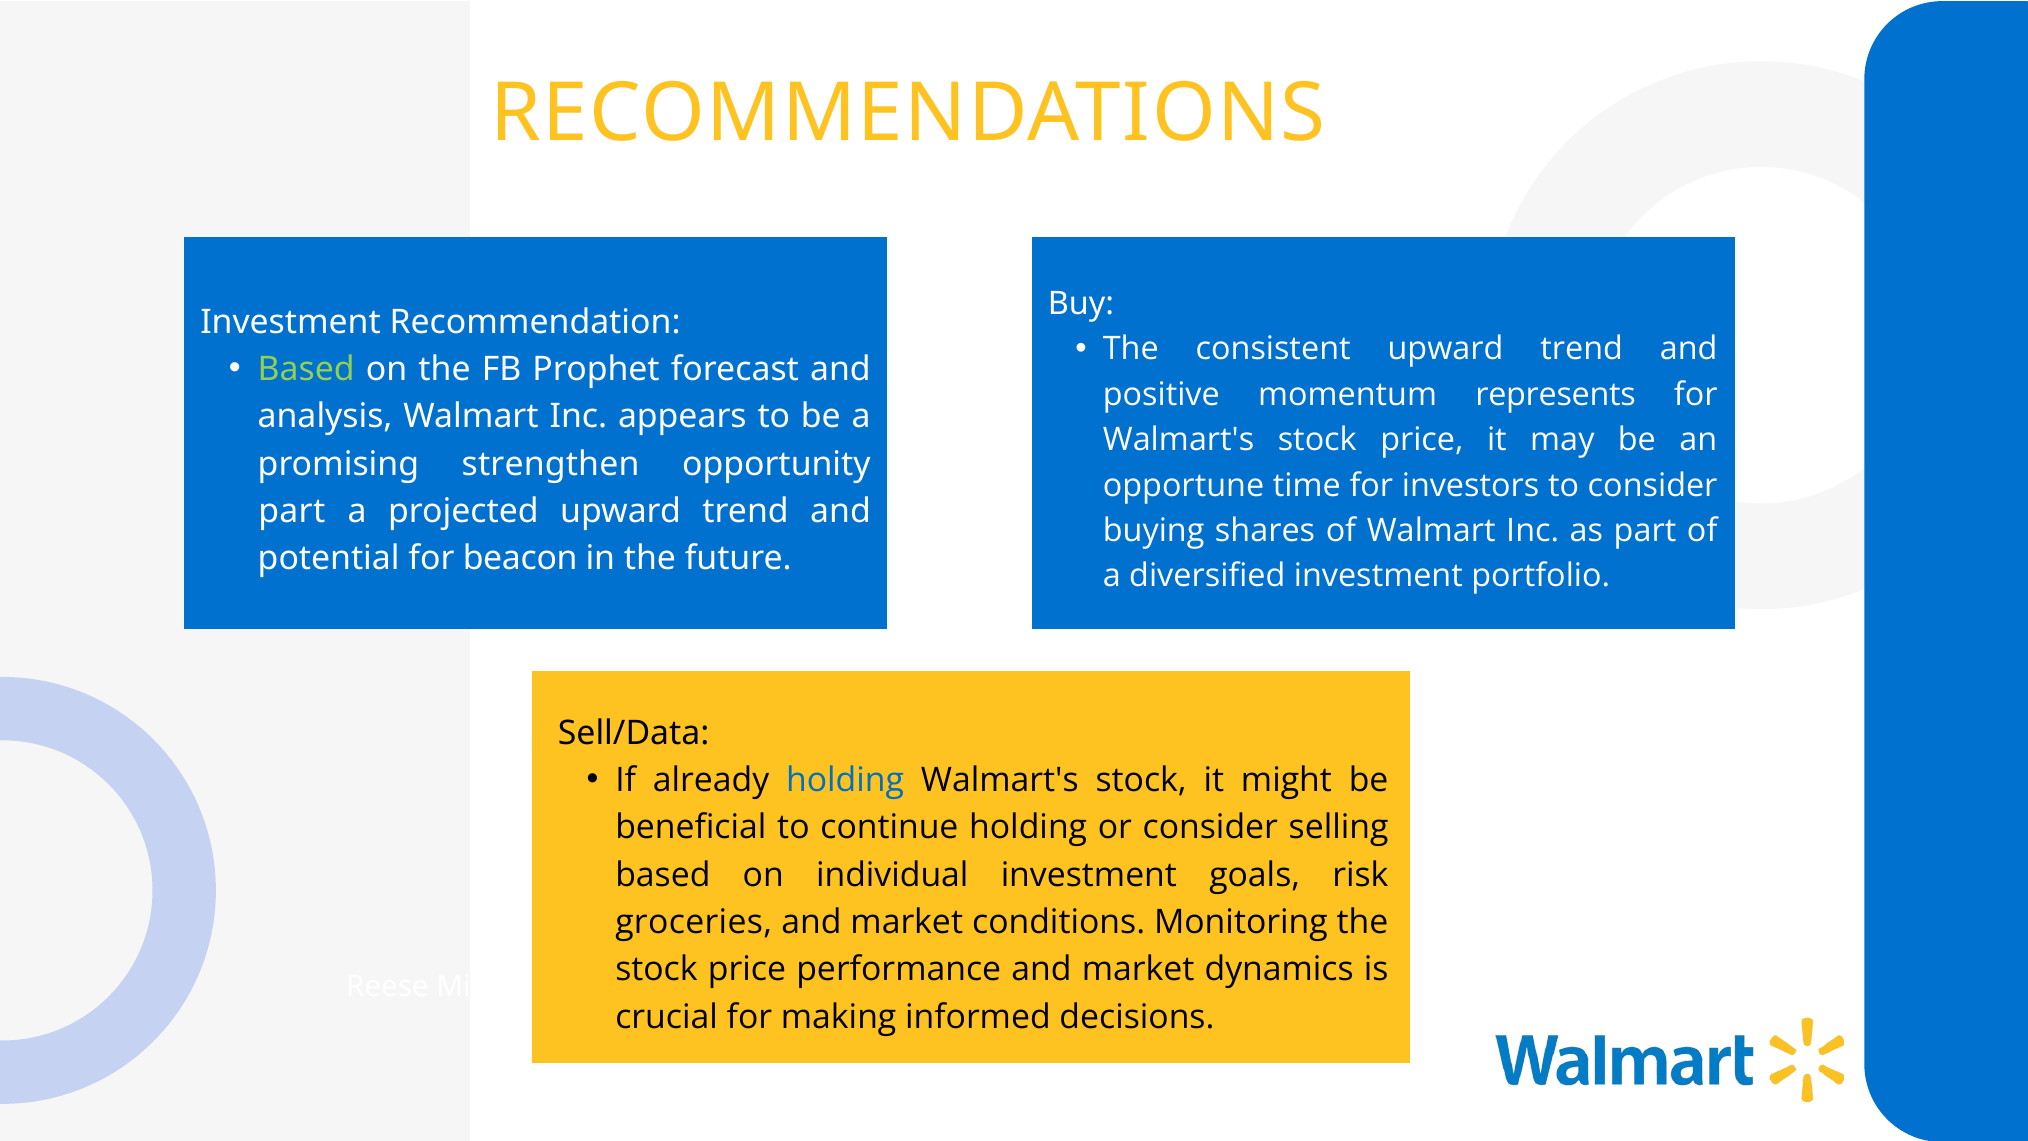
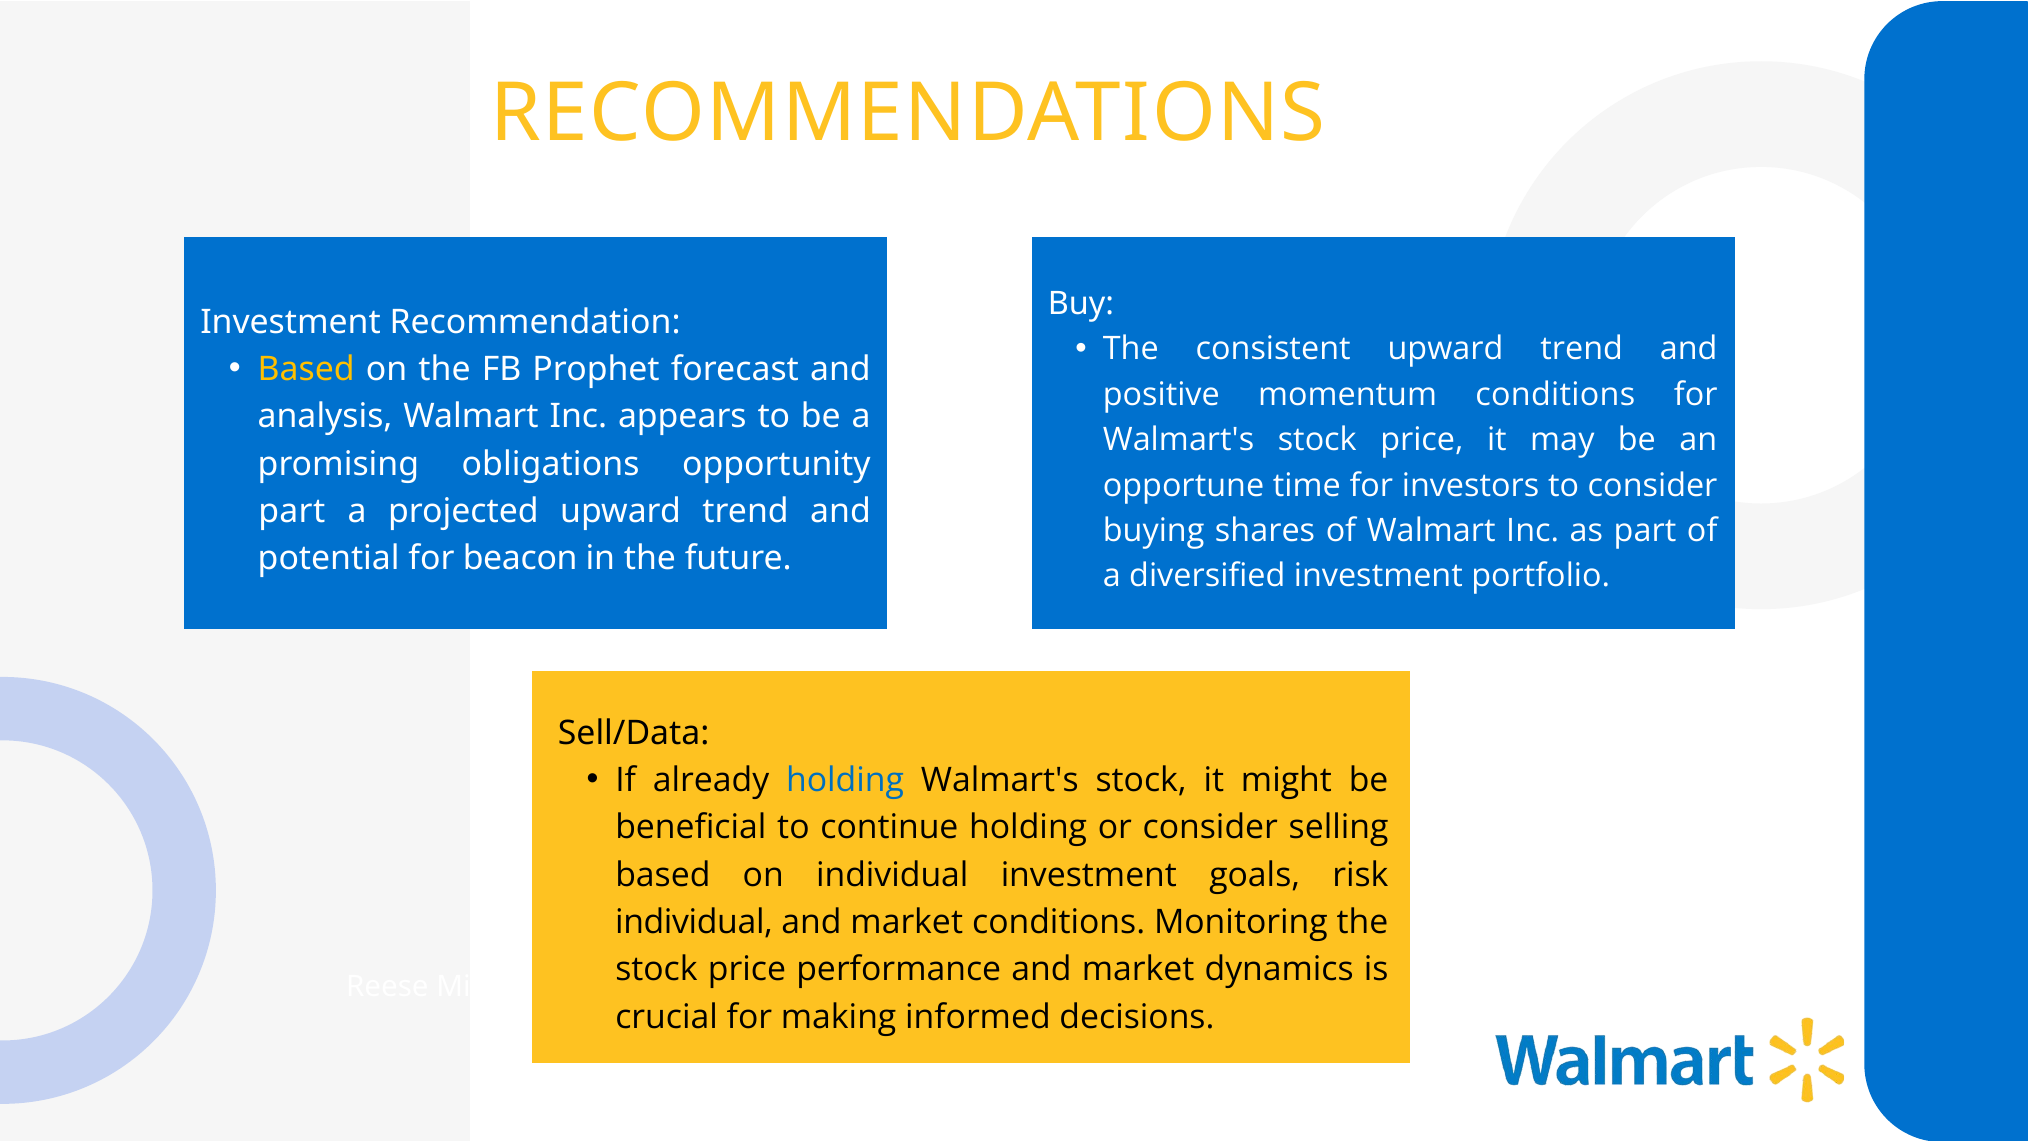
Based at (306, 369) colour: light green -> yellow
represents at (1556, 395): represents -> conditions
strengthen: strengthen -> obligations
groceries at (694, 922): groceries -> individual
